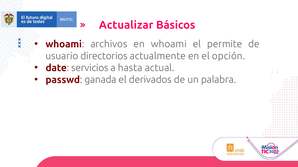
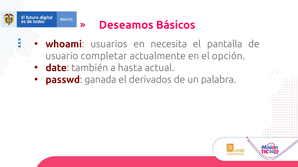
Actualizar: Actualizar -> Deseamos
archivos: archivos -> usuarios
en whoami: whoami -> necesita
permite: permite -> pantalla
directorios: directorios -> completar
servicios: servicios -> también
